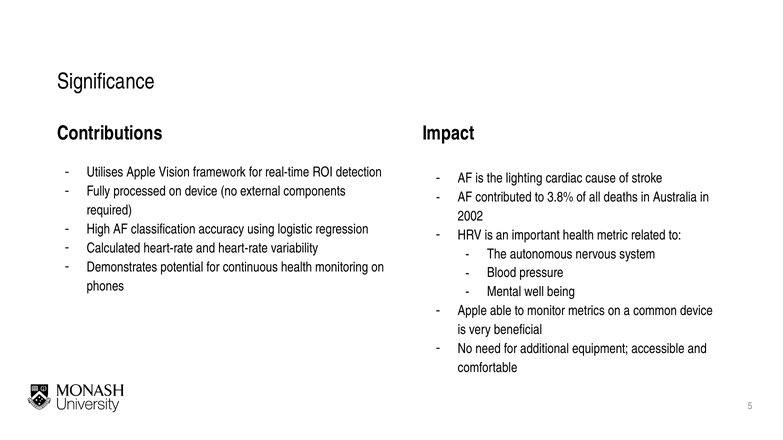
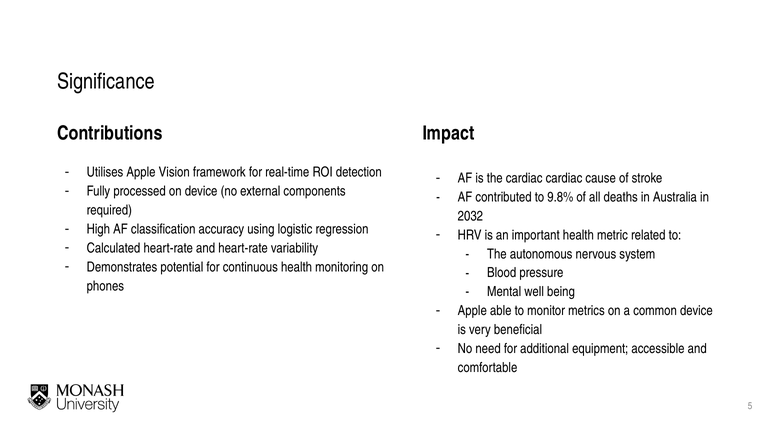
the lighting: lighting -> cardiac
3.8%: 3.8% -> 9.8%
2002: 2002 -> 2032
